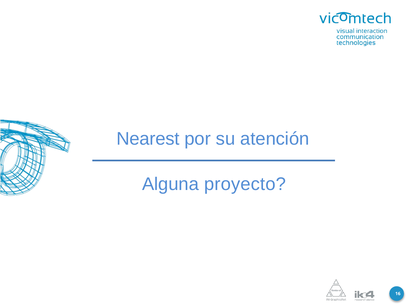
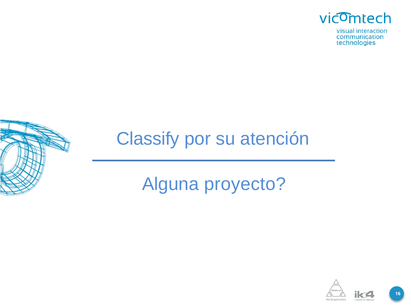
Nearest: Nearest -> Classify
